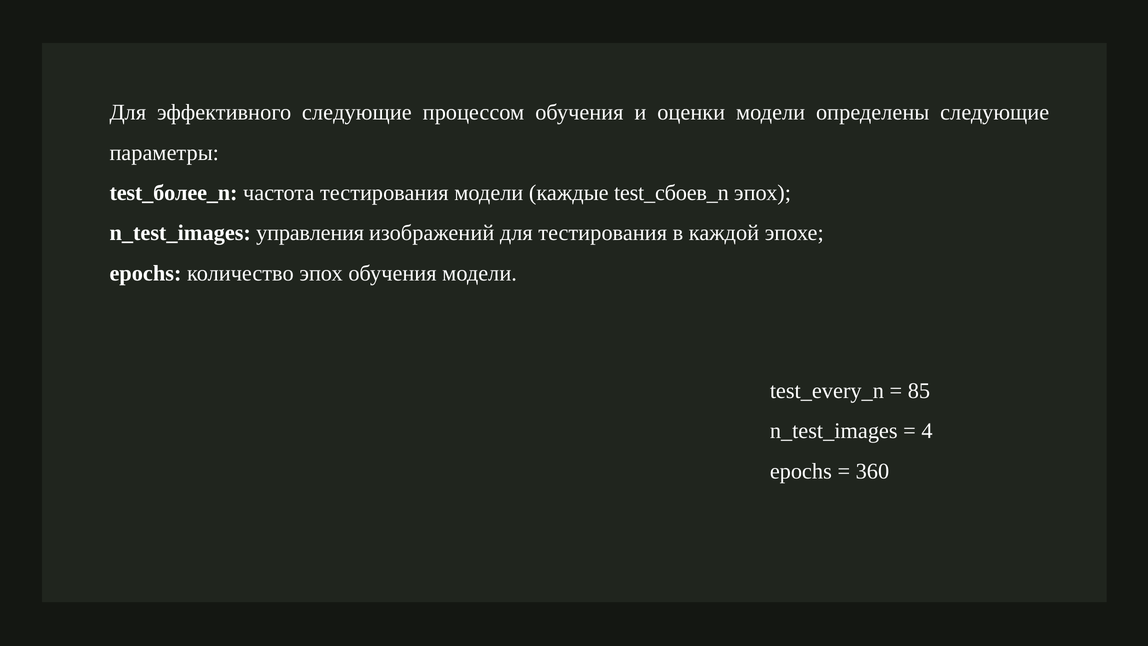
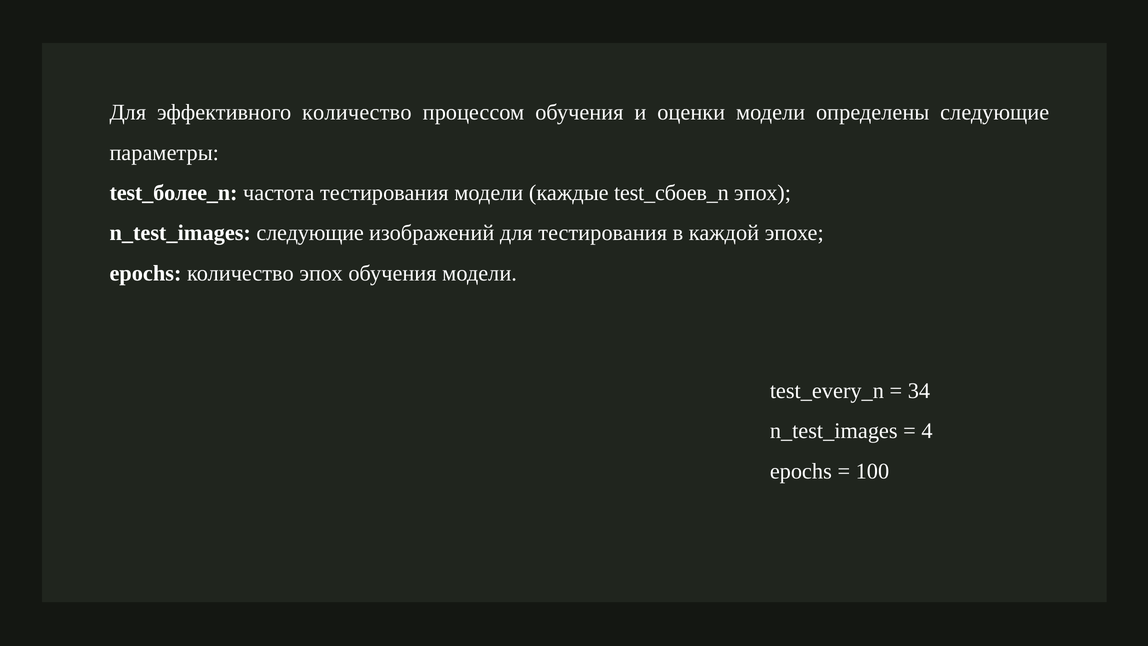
эффективного следующие: следующие -> количество
n_test_images управления: управления -> следующие
85: 85 -> 34
360: 360 -> 100
